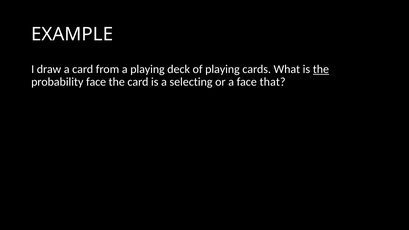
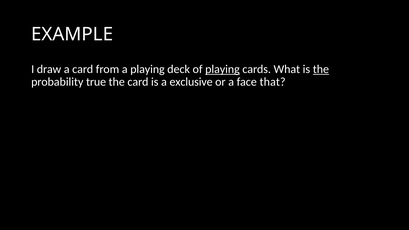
playing at (222, 69) underline: none -> present
probability face: face -> true
selecting: selecting -> exclusive
